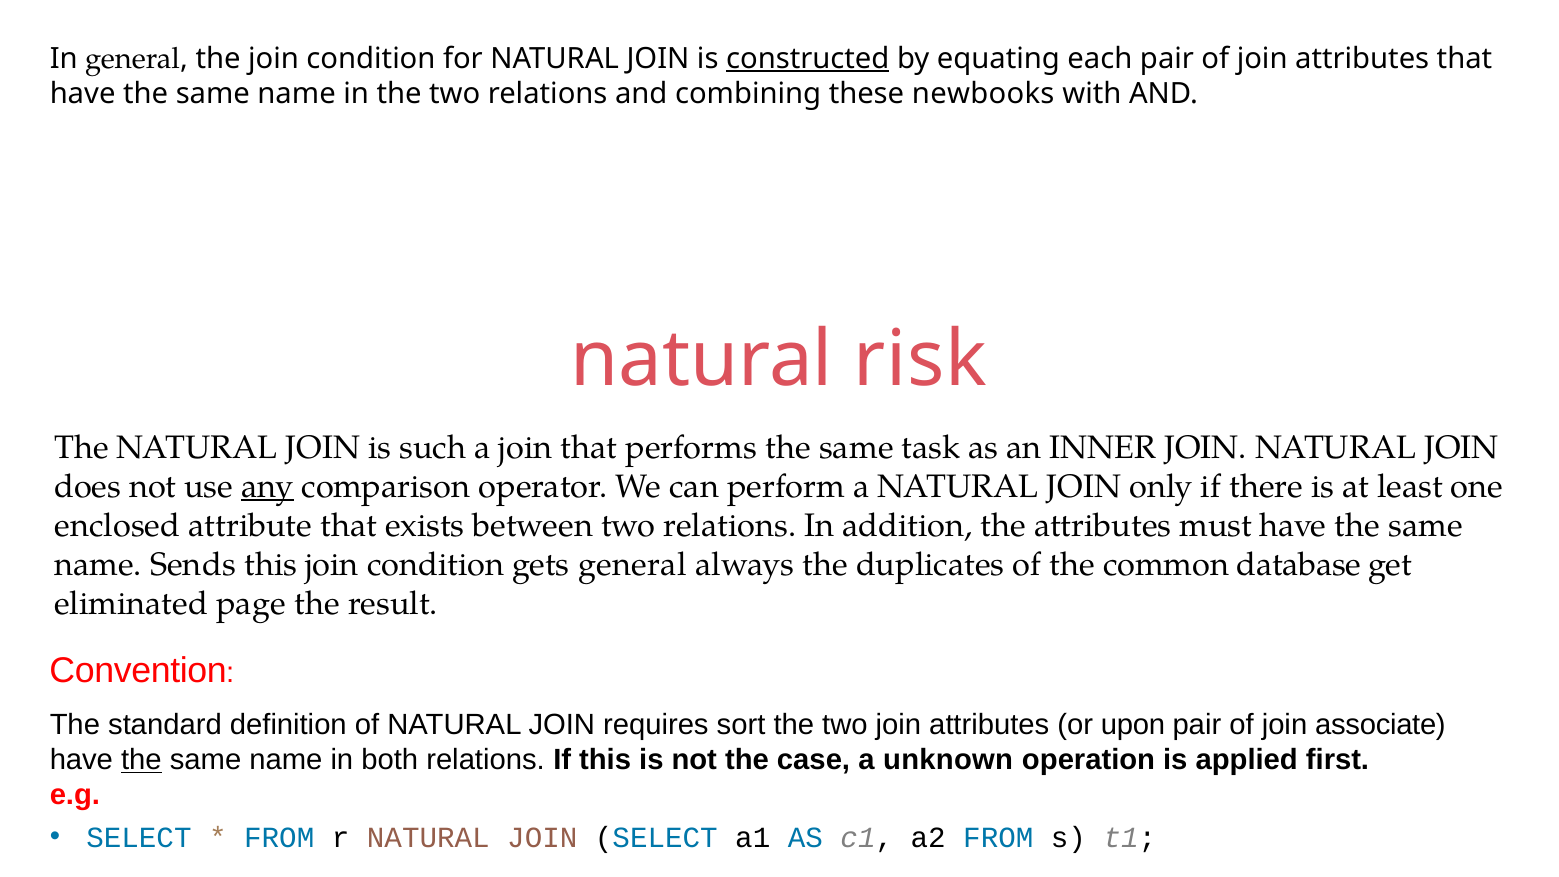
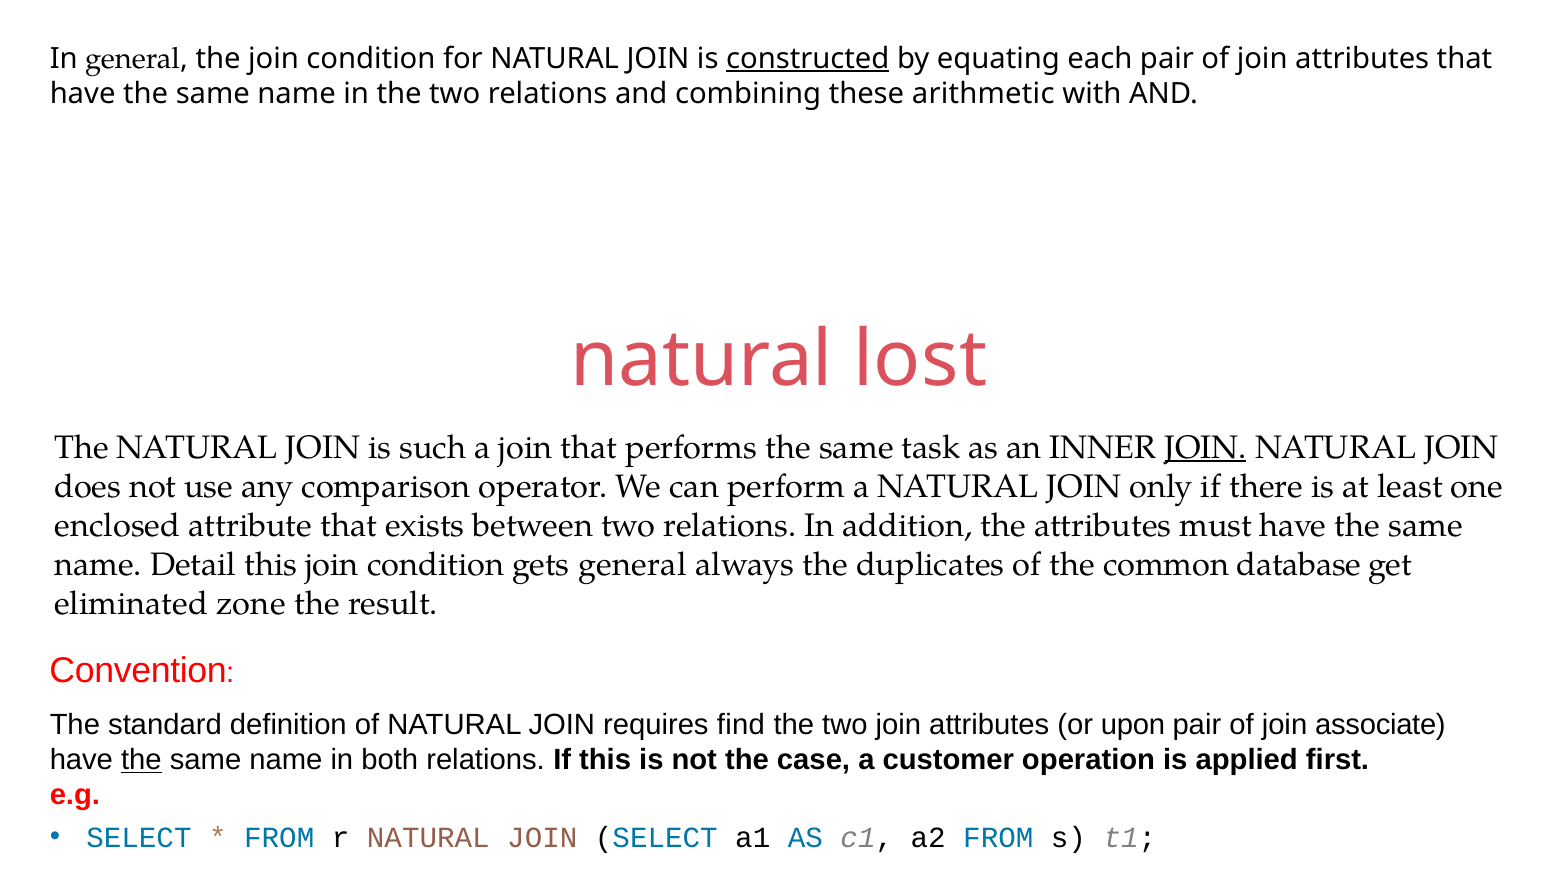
newbooks: newbooks -> arithmetic
risk: risk -> lost
JOIN at (1205, 447) underline: none -> present
any underline: present -> none
Sends: Sends -> Detail
page: page -> zone
sort: sort -> find
unknown: unknown -> customer
